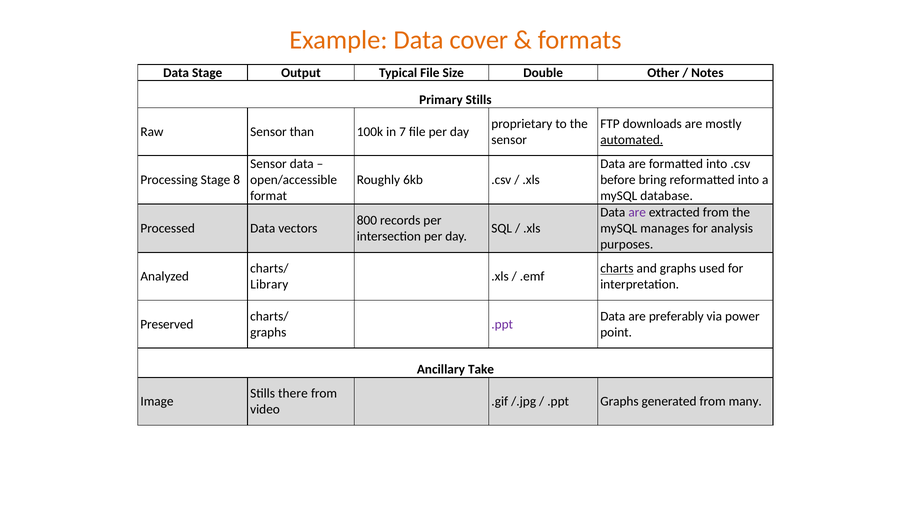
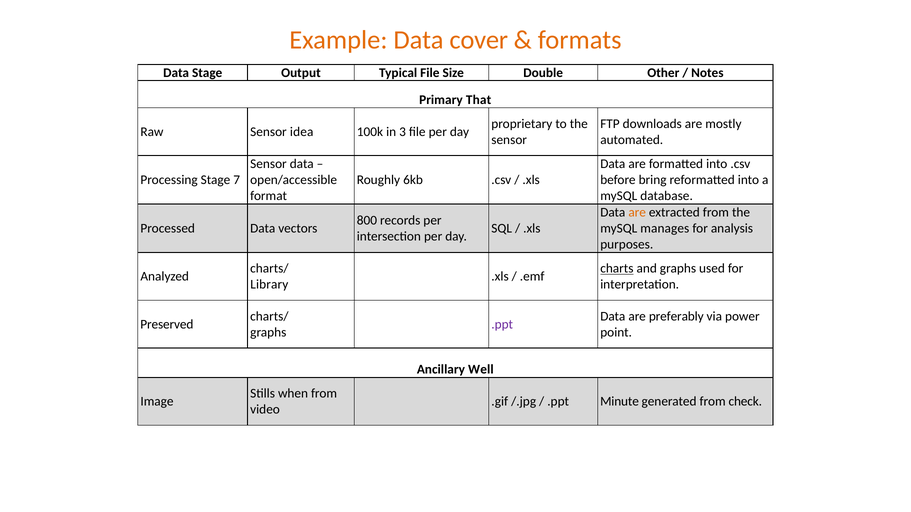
Primary Stills: Stills -> That
than: than -> idea
7: 7 -> 3
automated underline: present -> none
8: 8 -> 7
are at (637, 212) colour: purple -> orange
Take: Take -> Well
there: there -> when
.ppt Graphs: Graphs -> Minute
many: many -> check
